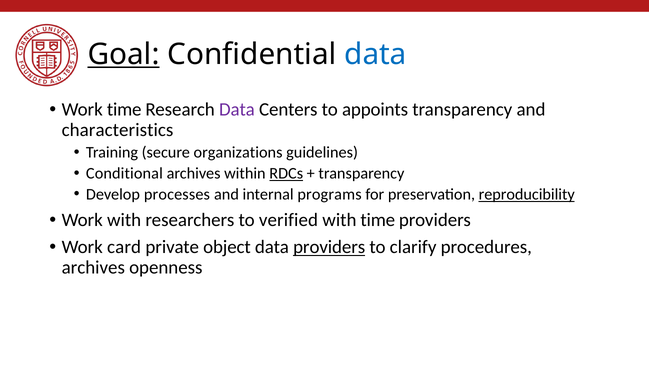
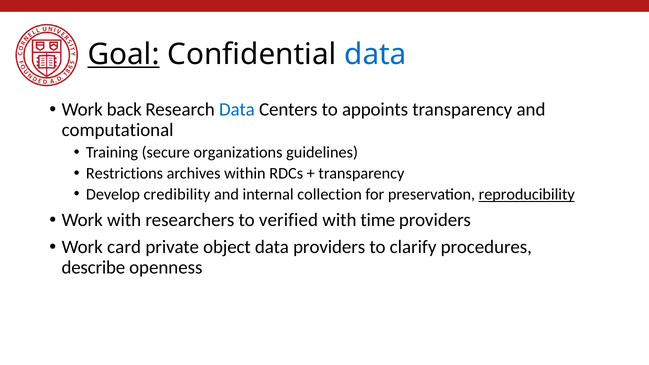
Work time: time -> back
Data at (237, 110) colour: purple -> blue
characteristics: characteristics -> computational
Conditional: Conditional -> Restrictions
RDCs underline: present -> none
processes: processes -> credibility
programs: programs -> collection
providers at (329, 247) underline: present -> none
archives at (93, 268): archives -> describe
